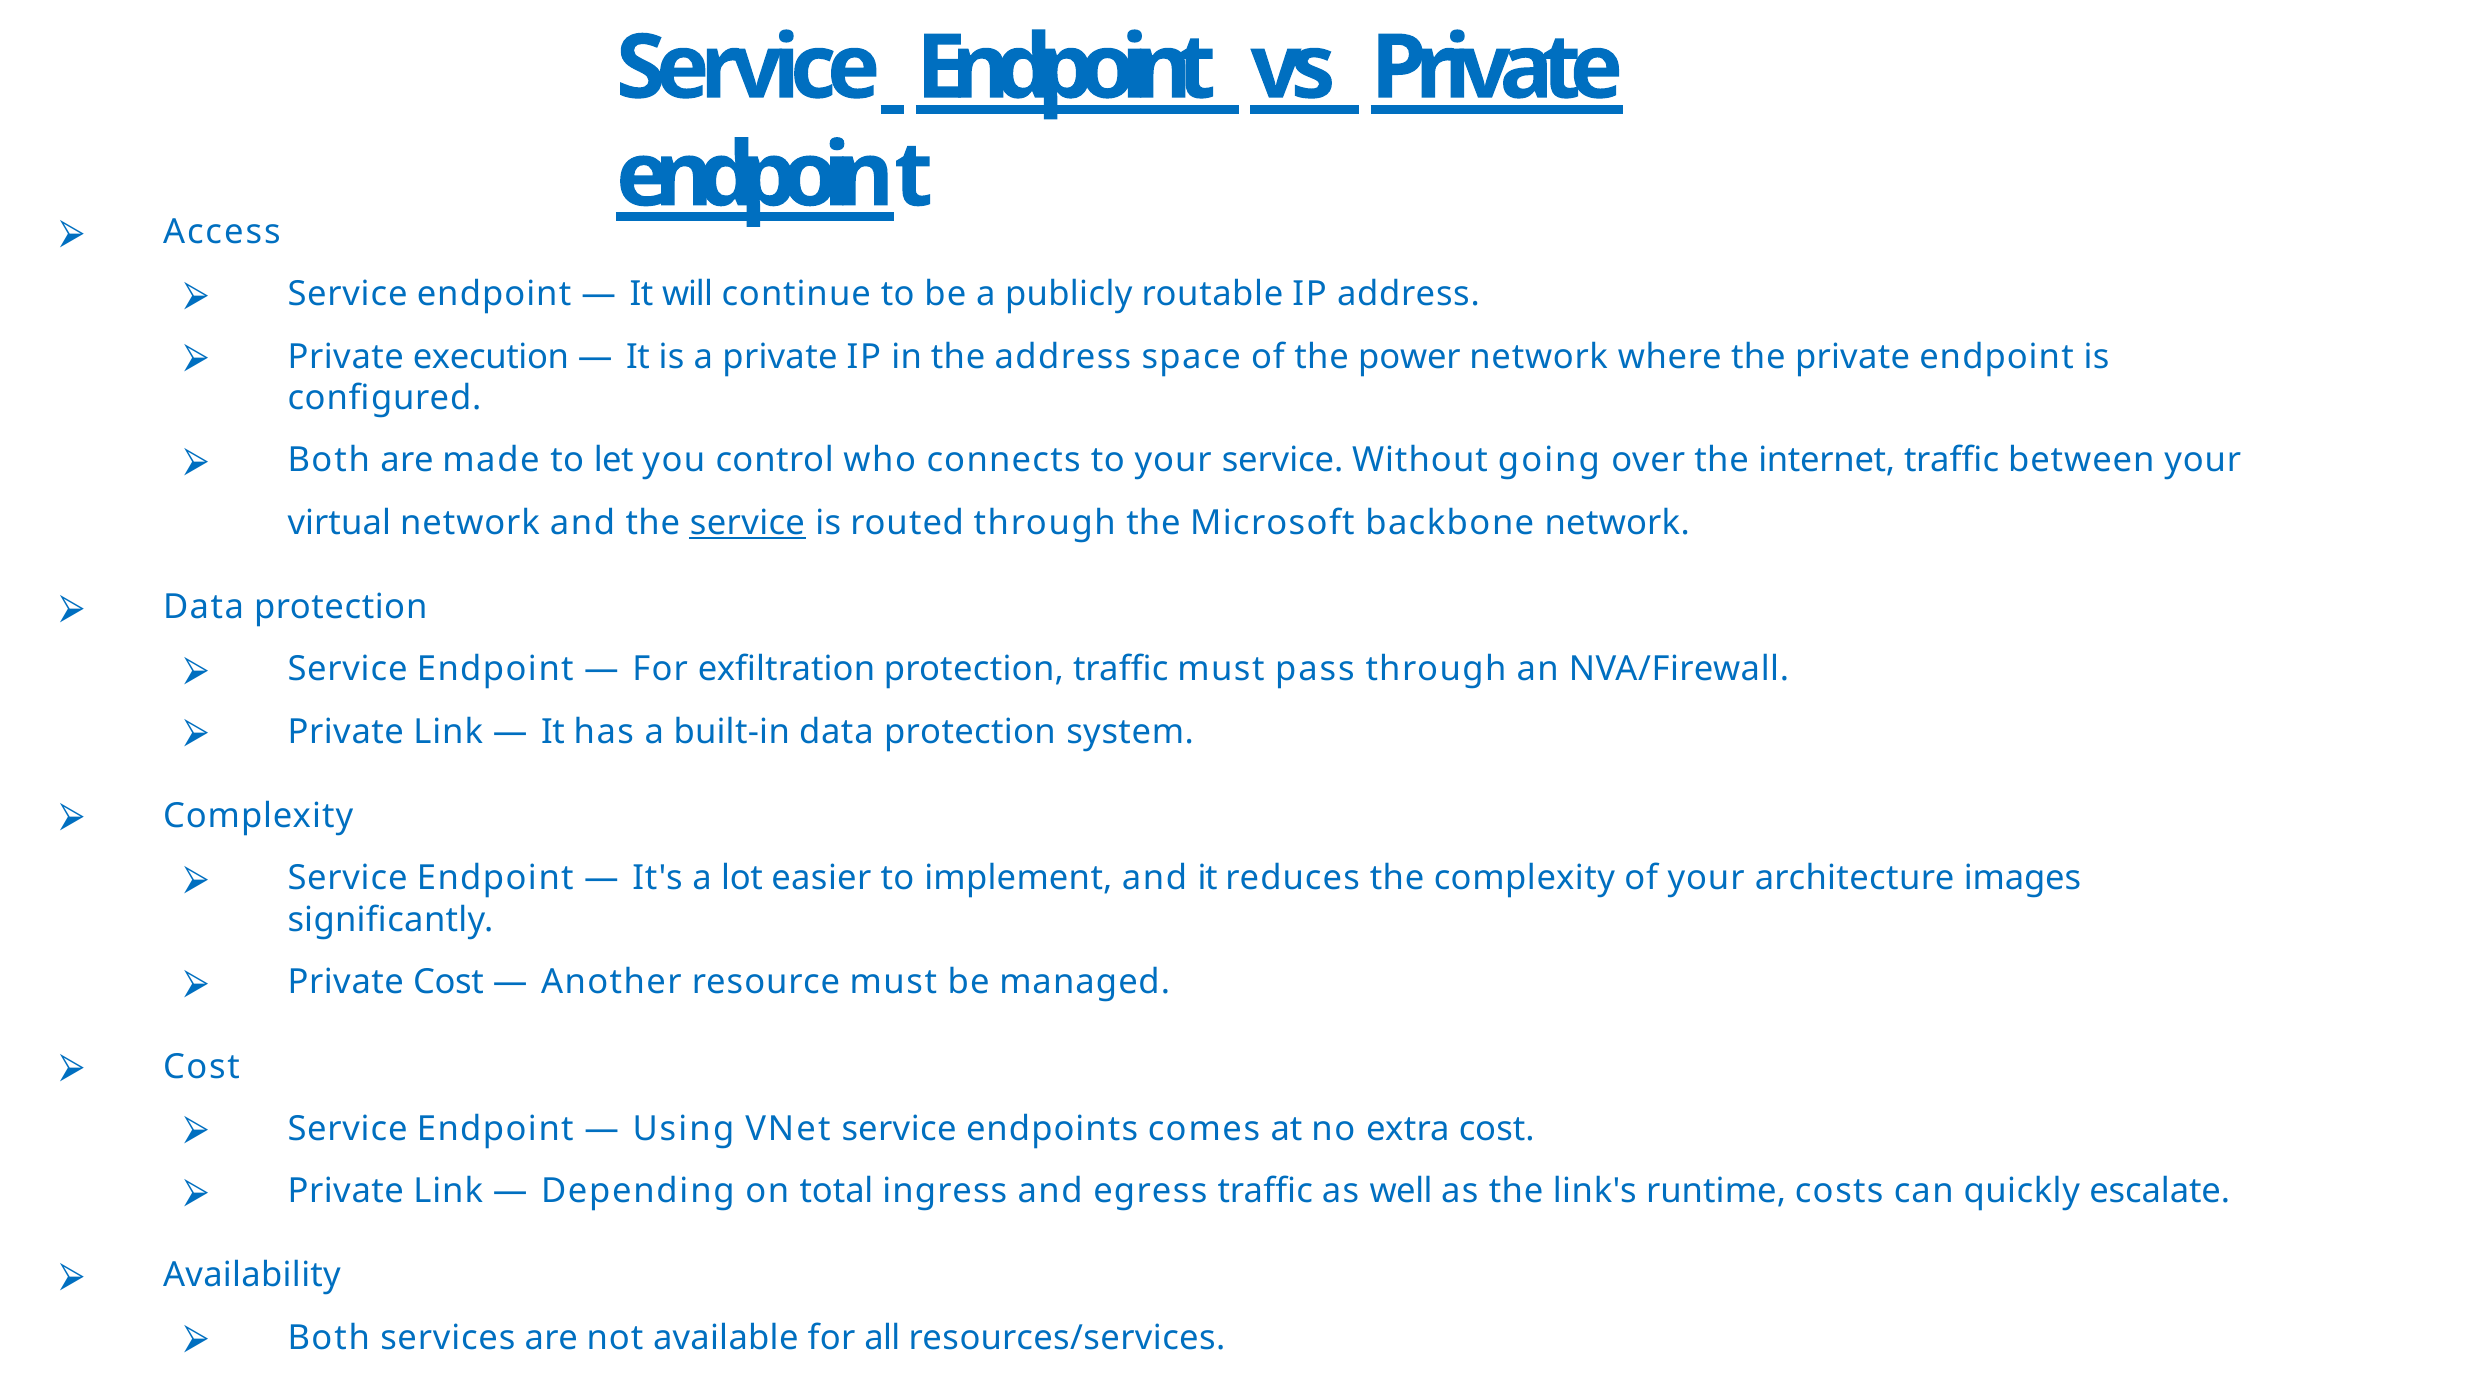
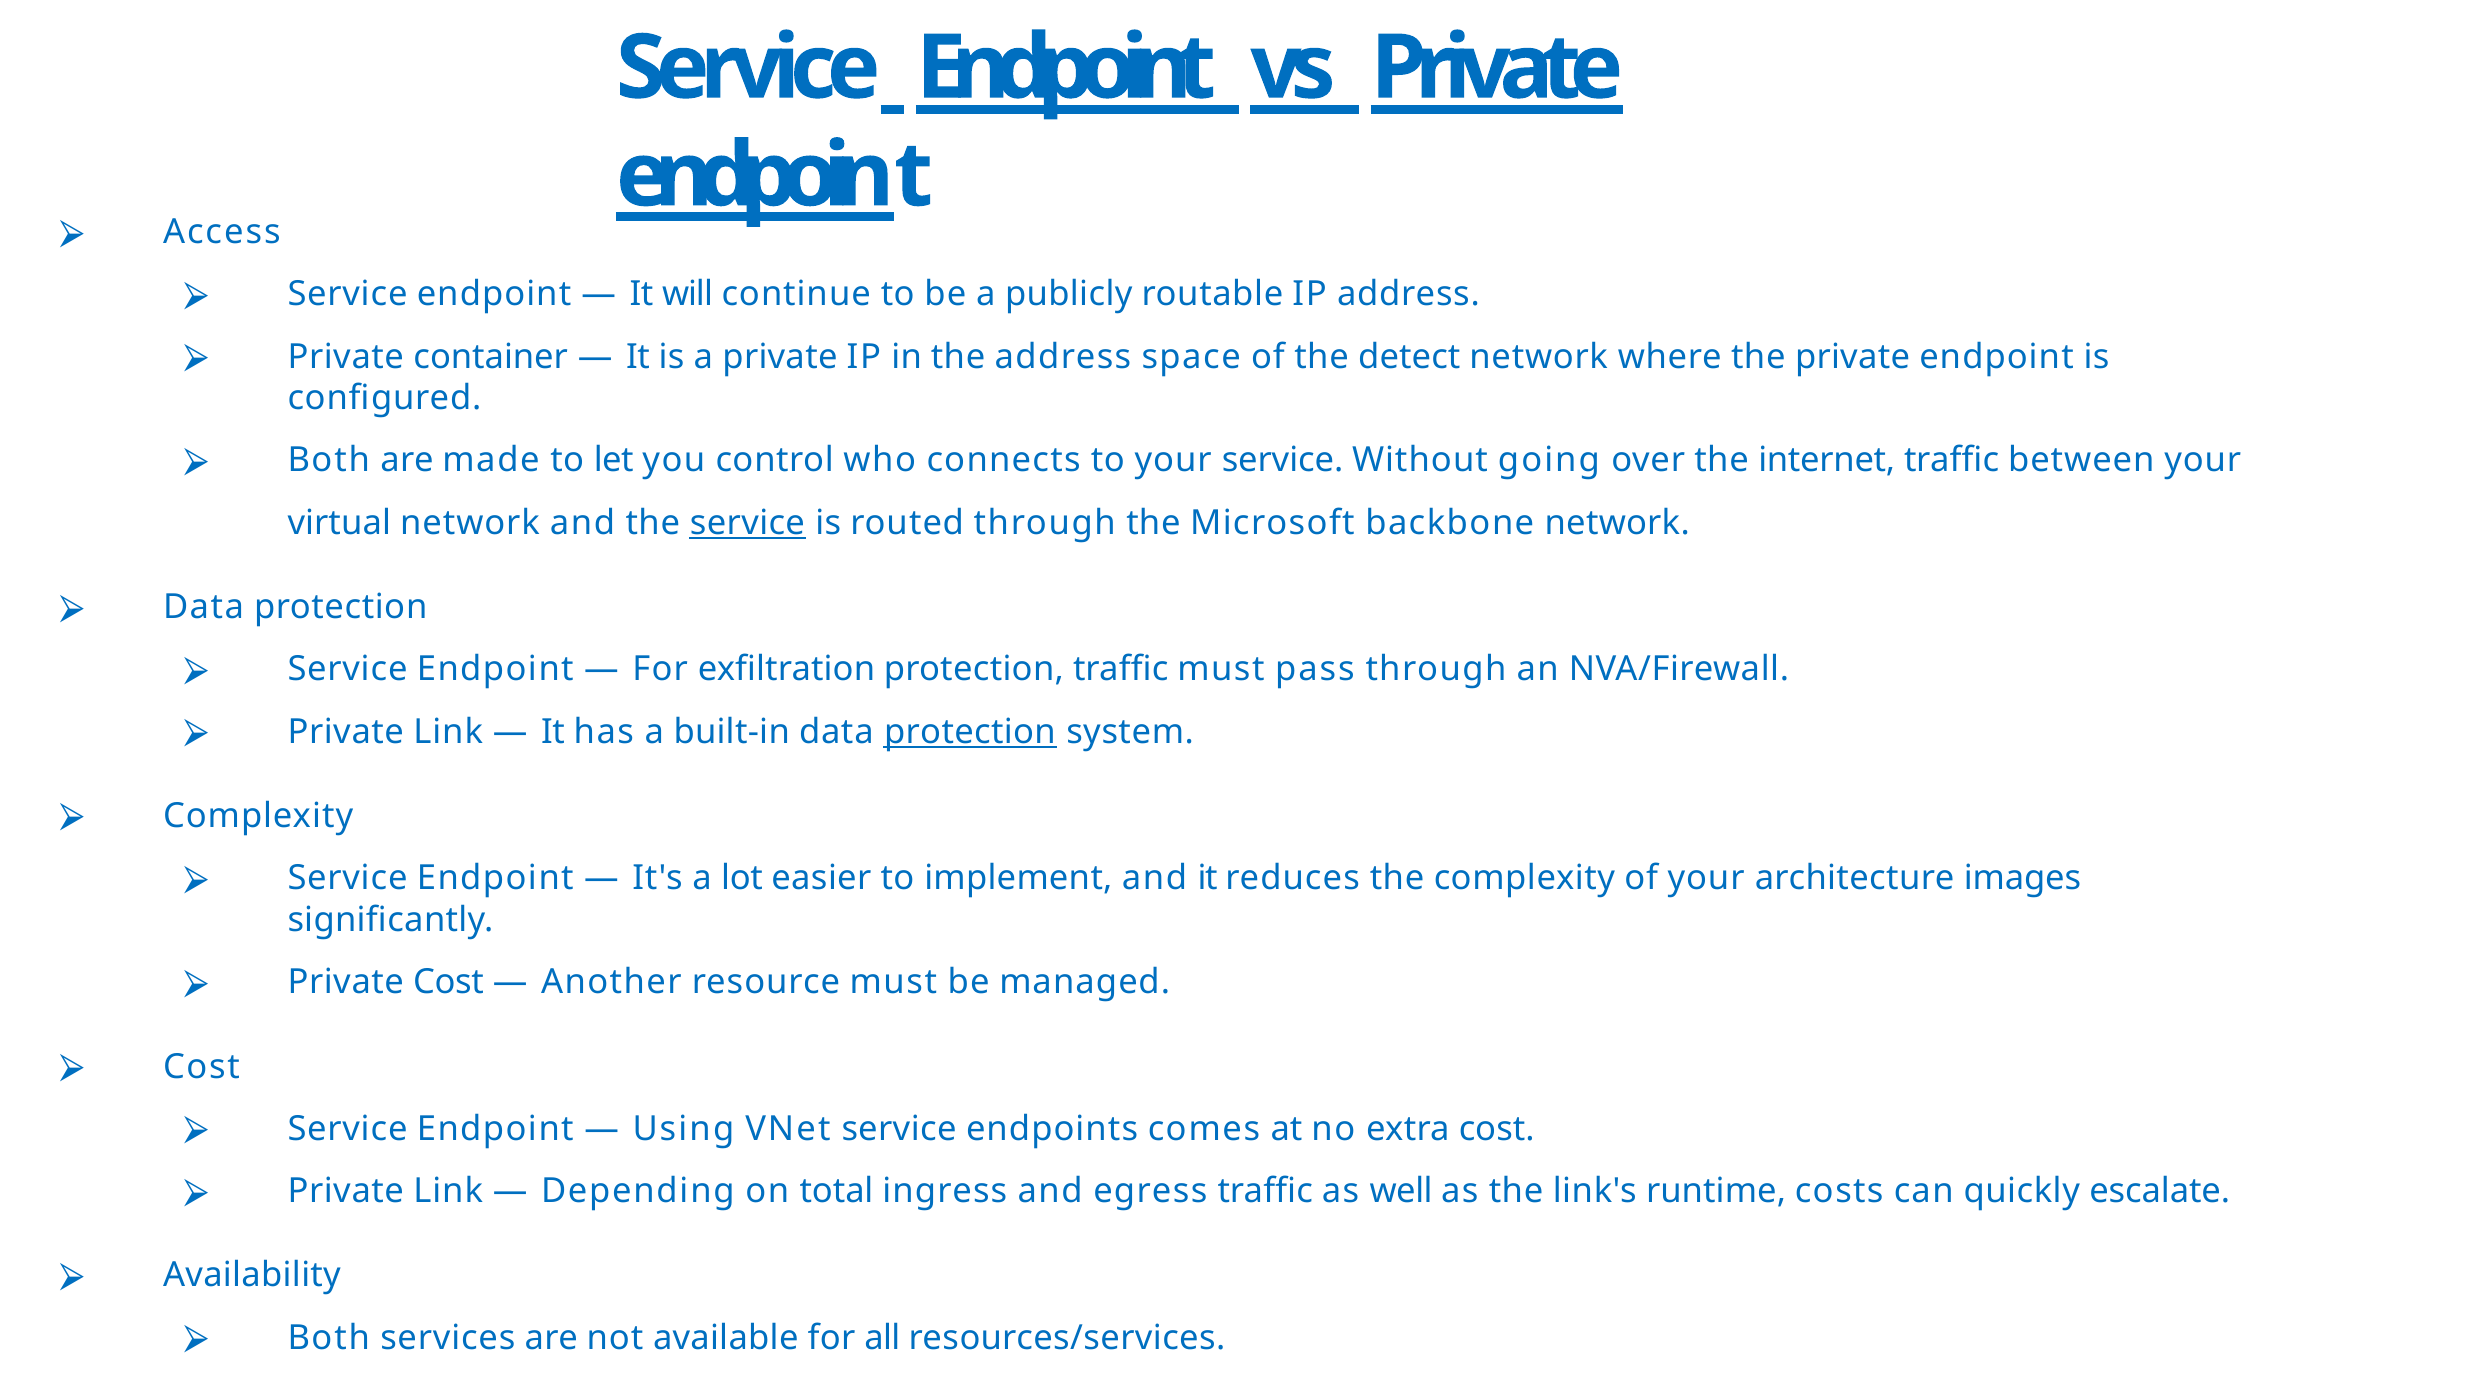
execution: execution -> container
power: power -> detect
protection at (970, 732) underline: none -> present
